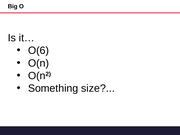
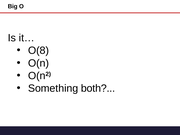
O(6: O(6 -> O(8
size: size -> both
